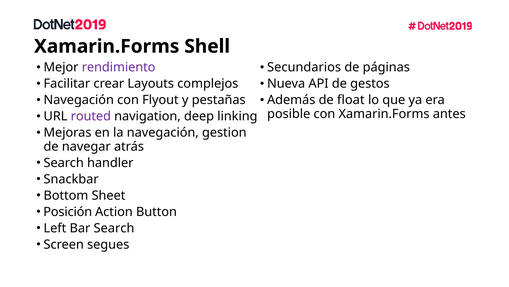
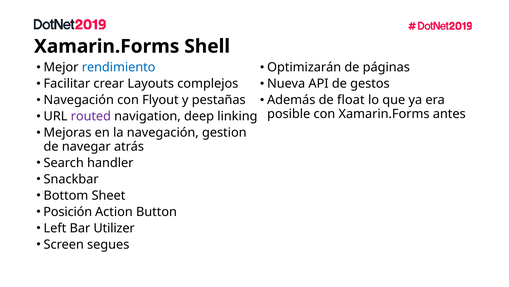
rendimiento colour: purple -> blue
Secundarios: Secundarios -> Optimizarán
Bar Search: Search -> Utilizer
